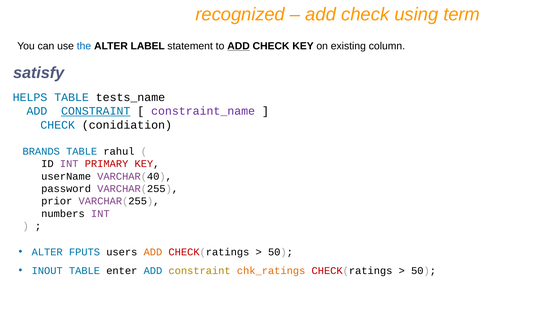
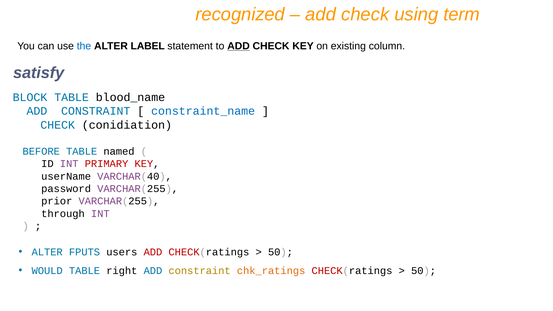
HELPS: HELPS -> BLOCK
tests_name: tests_name -> blood_name
CONSTRAINT at (96, 111) underline: present -> none
constraint_name colour: purple -> blue
BRANDS: BRANDS -> BEFORE
rahul: rahul -> named
numbers: numbers -> through
ADD at (153, 252) colour: orange -> red
INOUT: INOUT -> WOULD
enter: enter -> right
